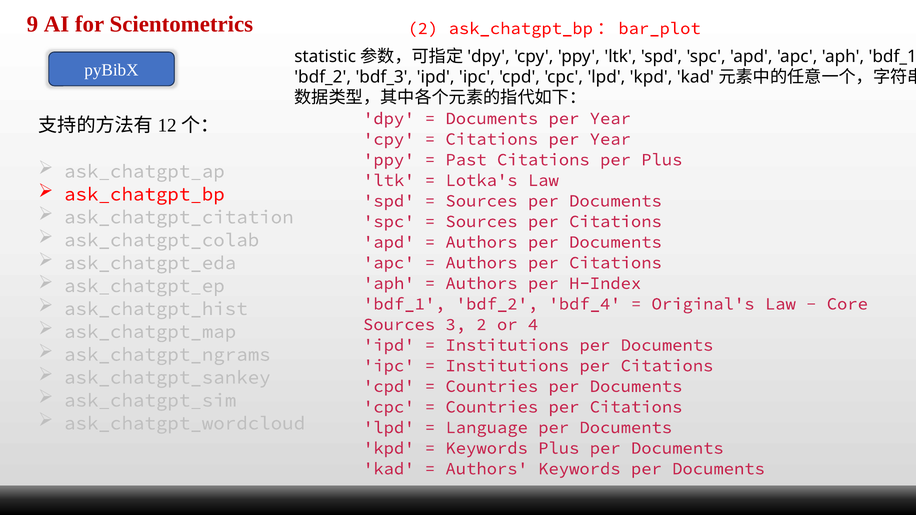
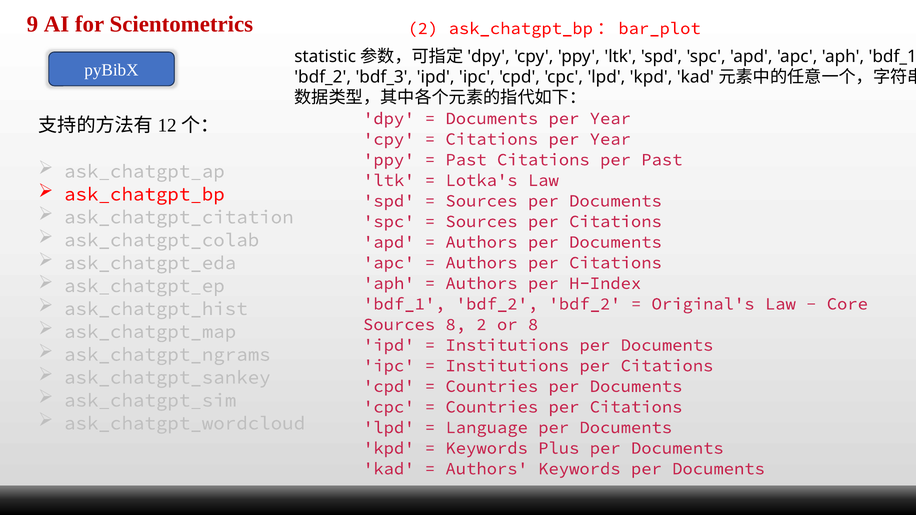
per Plus: Plus -> Past
bdf_2 bdf_4: bdf_4 -> bdf_2
Sources 3: 3 -> 8
or 4: 4 -> 8
